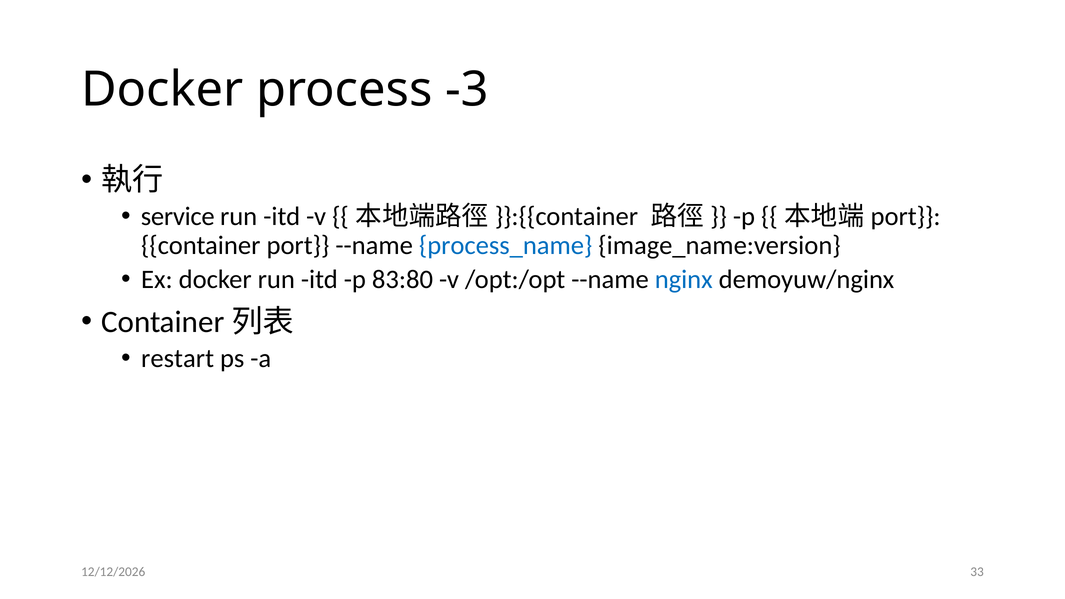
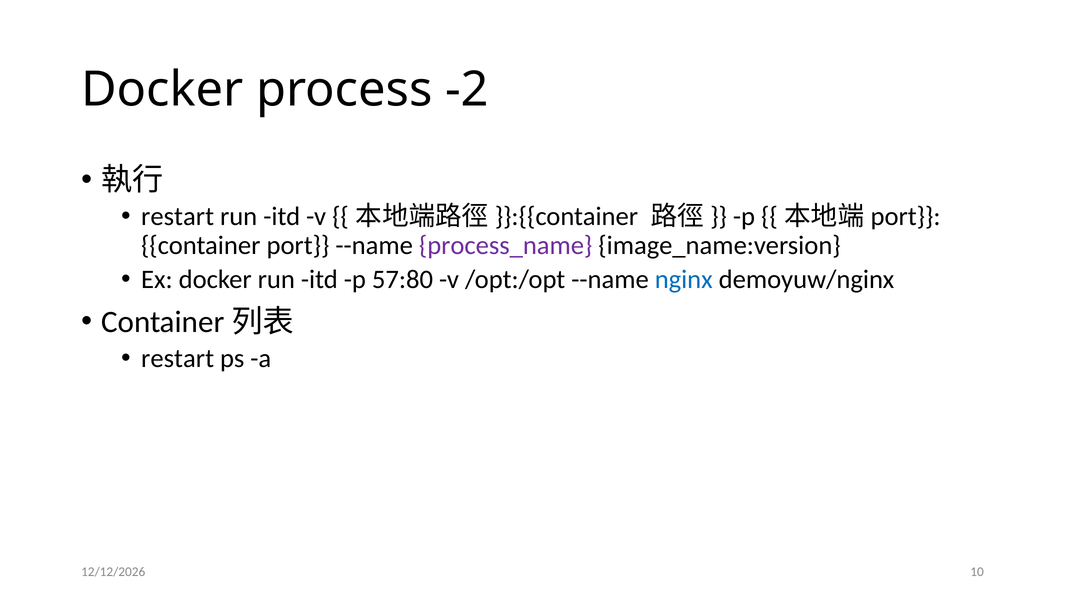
-3: -3 -> -2
service at (178, 217): service -> restart
process_name colour: blue -> purple
83:80: 83:80 -> 57:80
33: 33 -> 10
